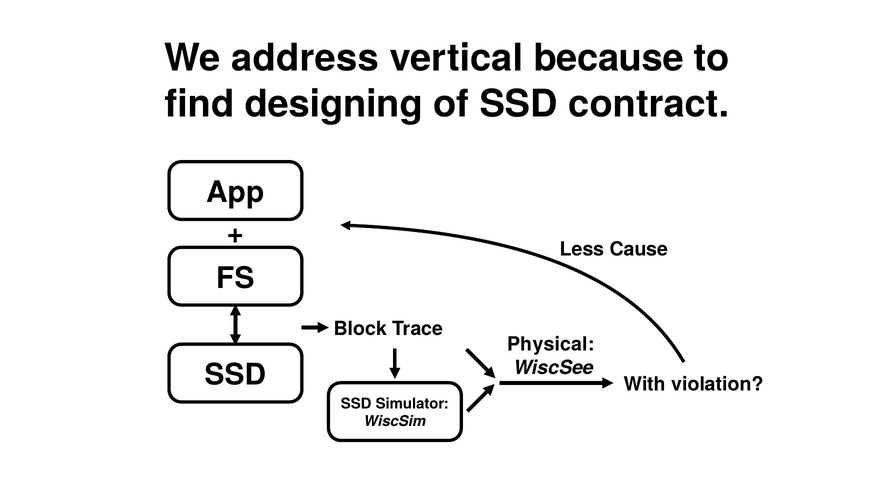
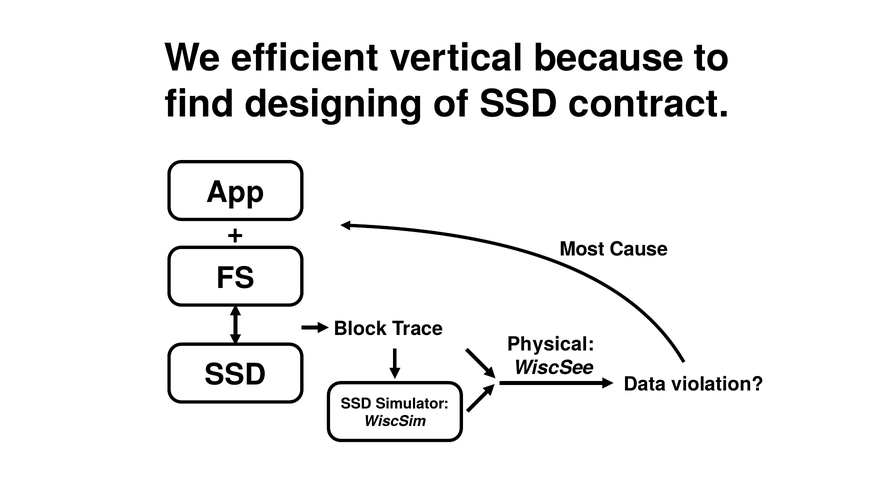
address: address -> efficient
Less: Less -> Most
With: With -> Data
